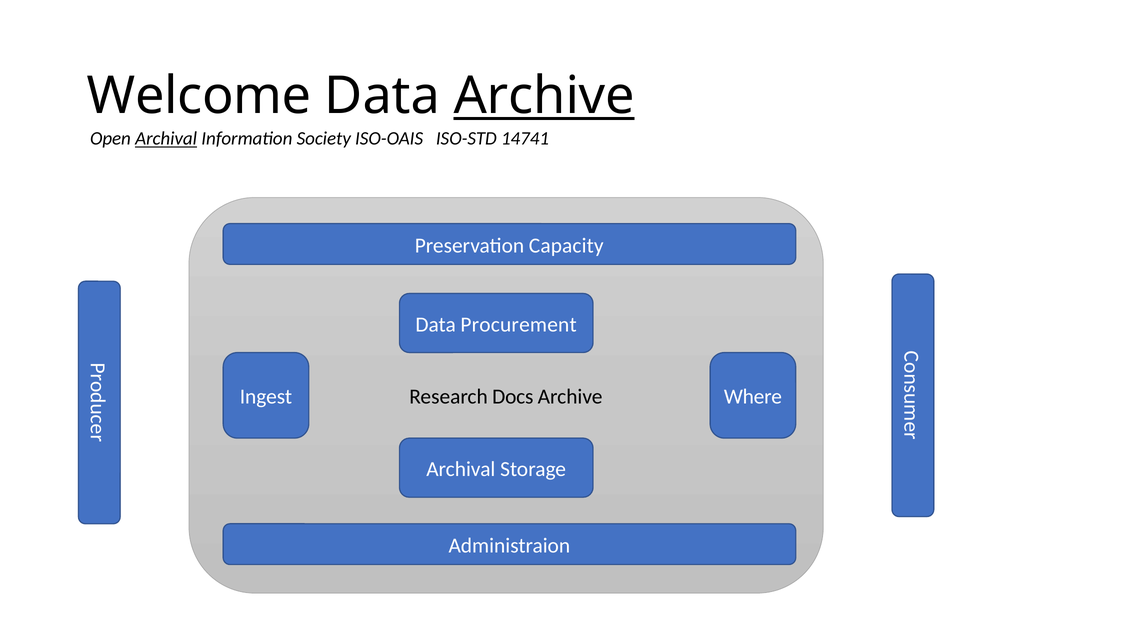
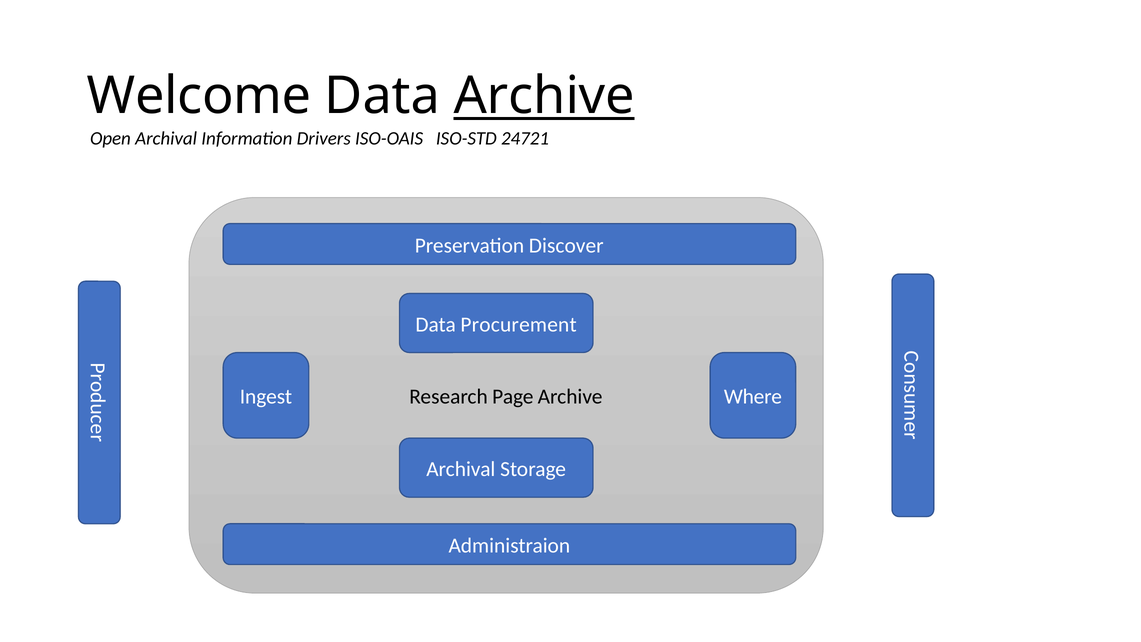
Archival at (166, 139) underline: present -> none
Society: Society -> Drivers
14741: 14741 -> 24721
Capacity: Capacity -> Discover
Docs: Docs -> Page
